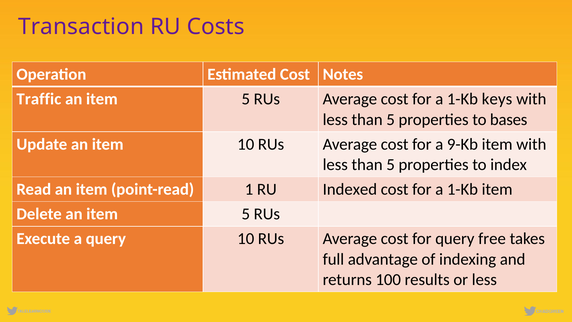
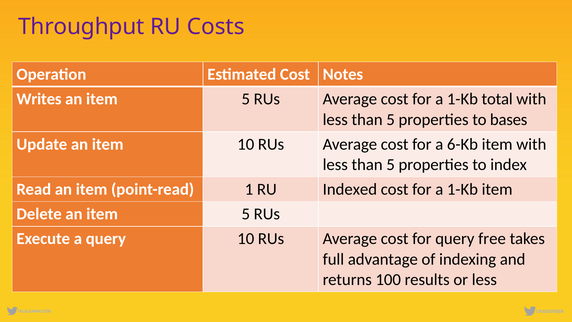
Transaction: Transaction -> Throughput
Traffic: Traffic -> Writes
keys: keys -> total
9-Kb: 9-Kb -> 6-Kb
